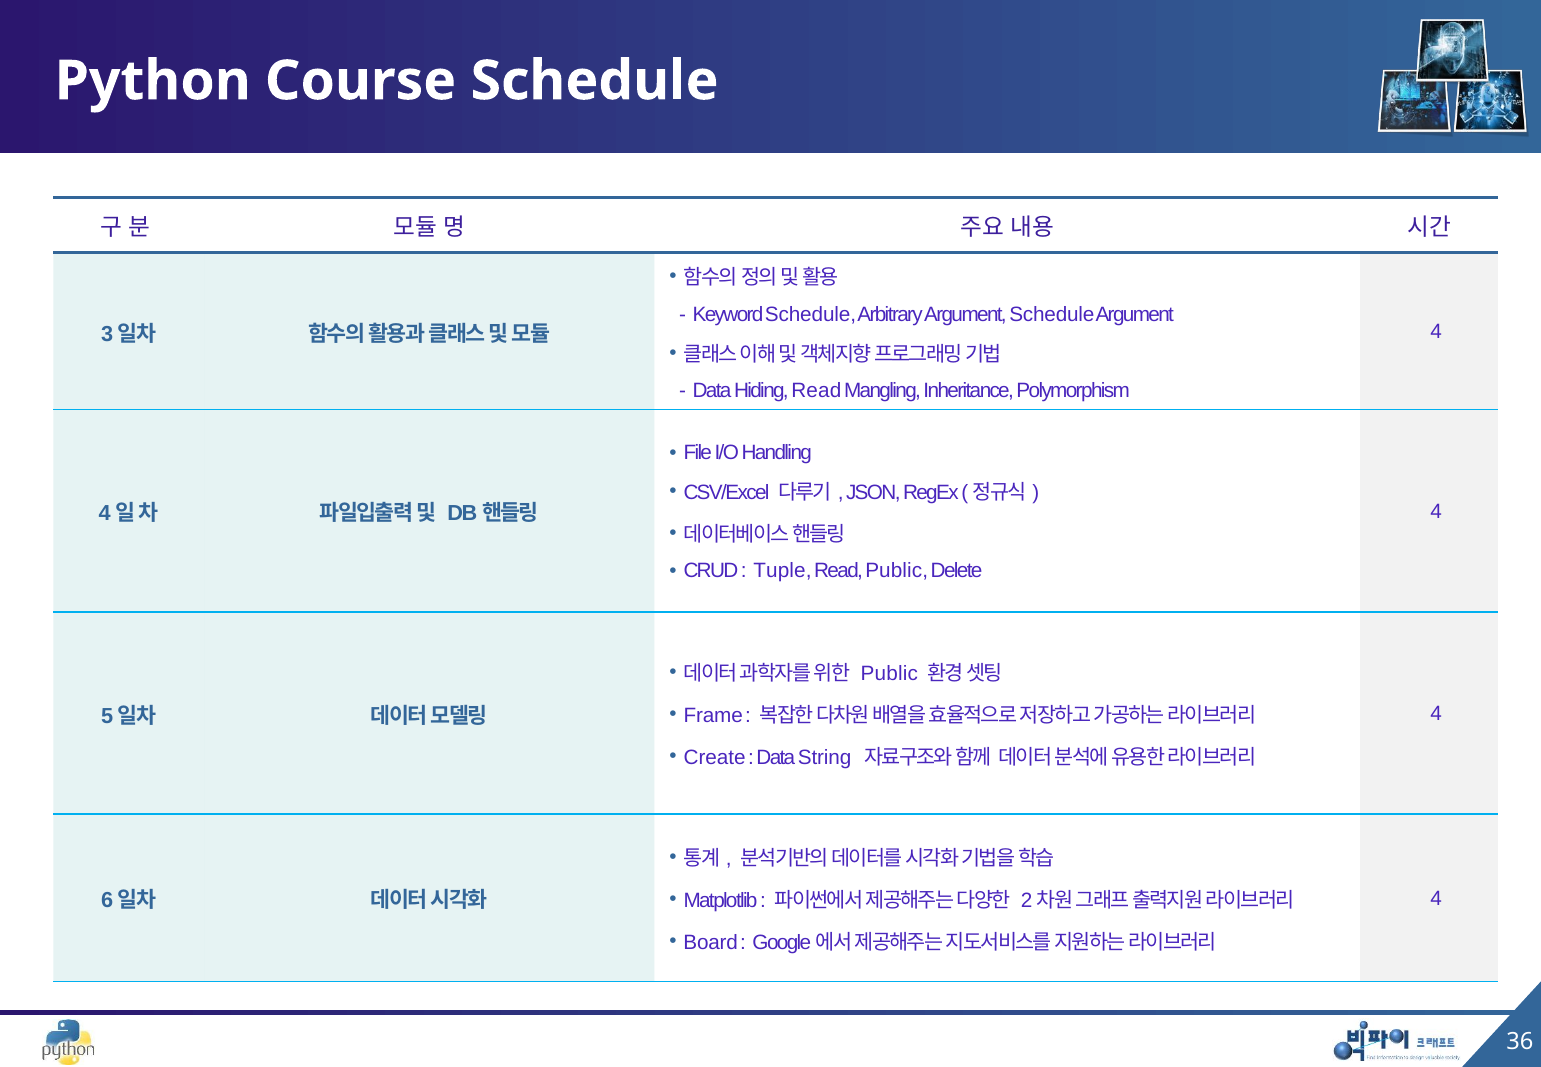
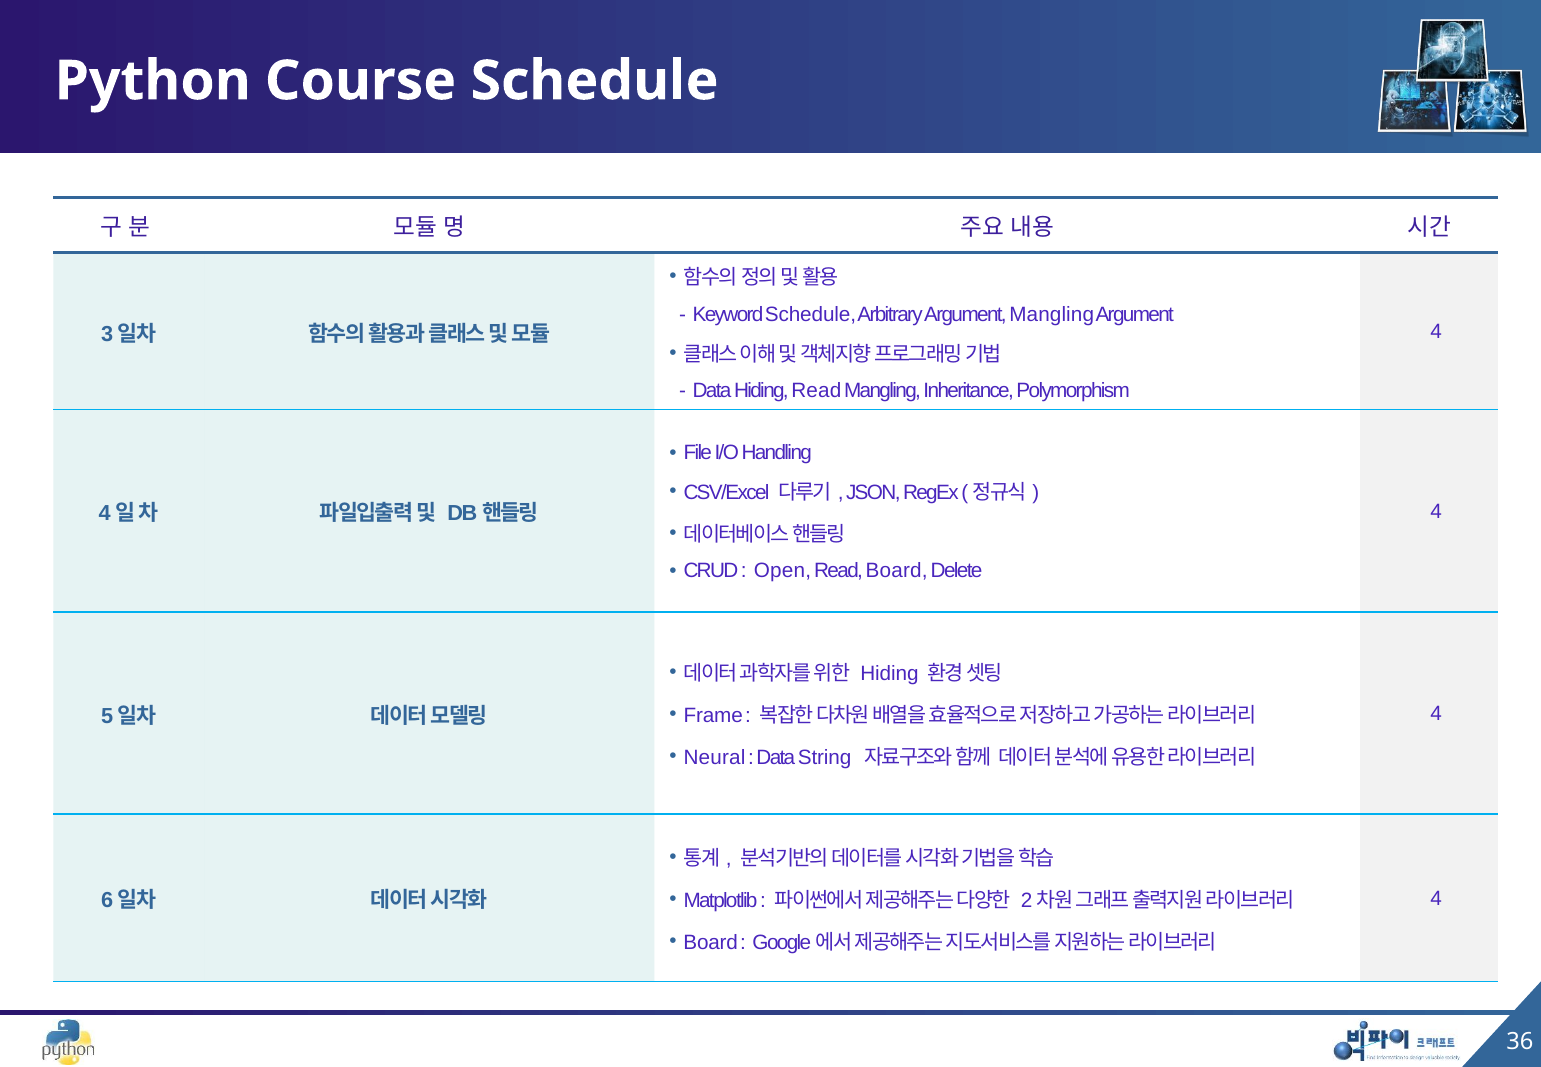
Argument Schedule: Schedule -> Mangling
Tuple: Tuple -> Open
Read Public: Public -> Board
Public at (889, 674): Public -> Hiding
Create: Create -> Neural
